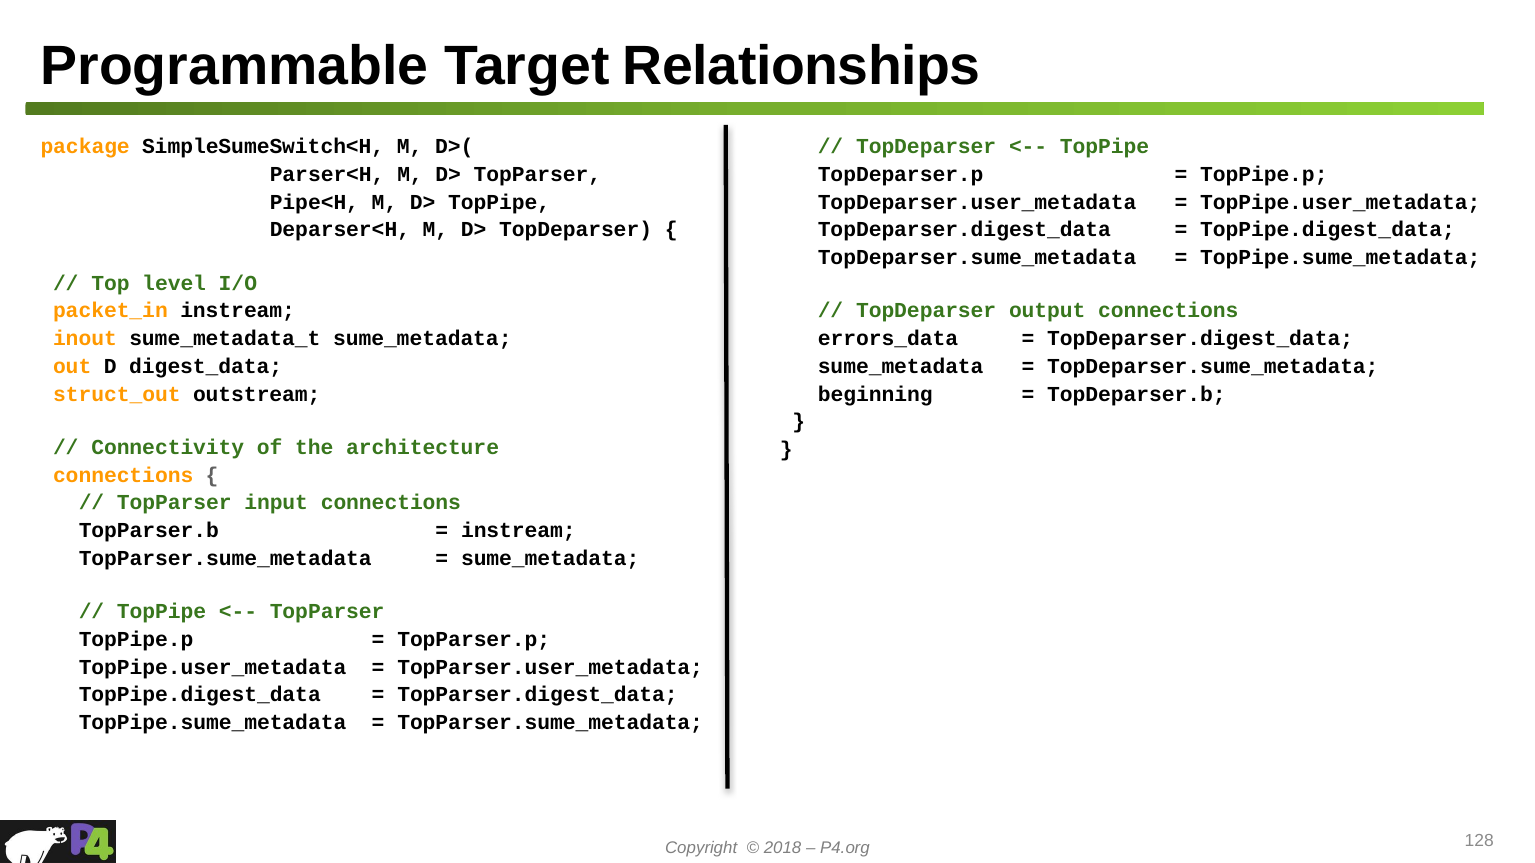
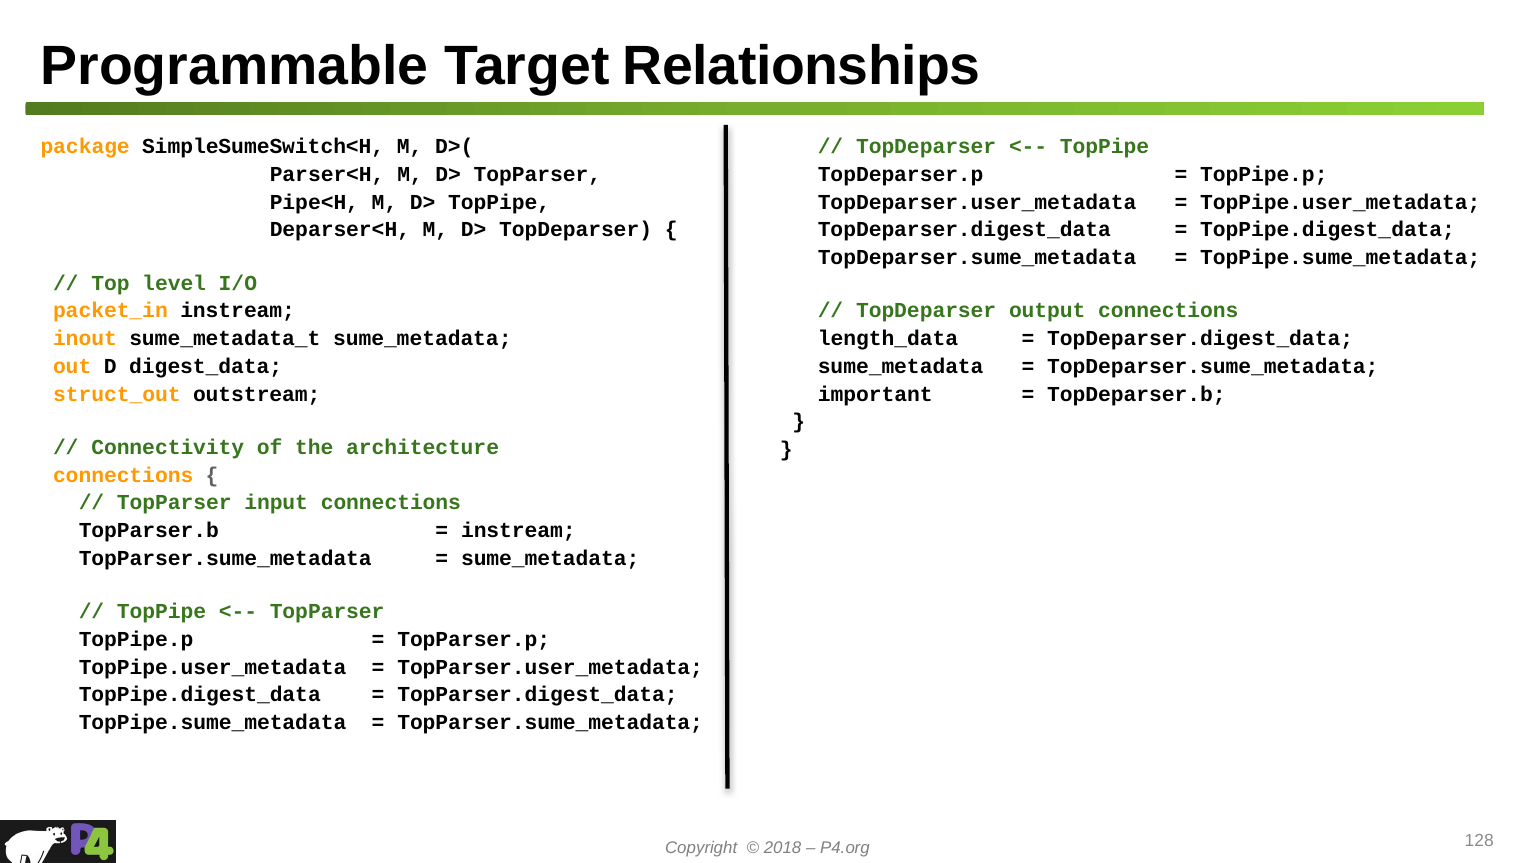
errors_data: errors_data -> length_data
beginning: beginning -> important
